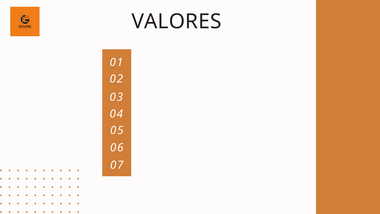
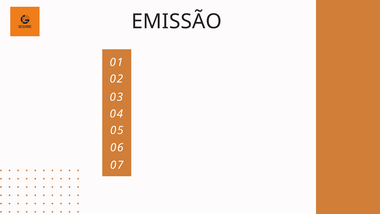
VALORES: VALORES -> EMISSÃO
